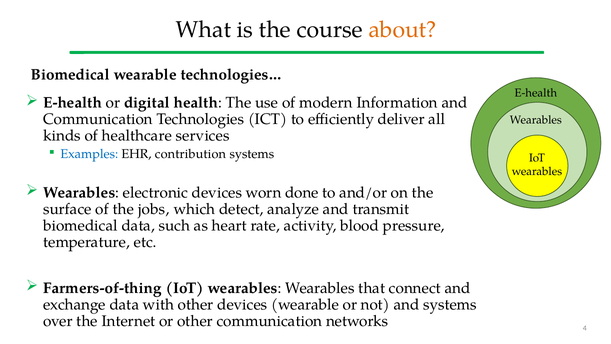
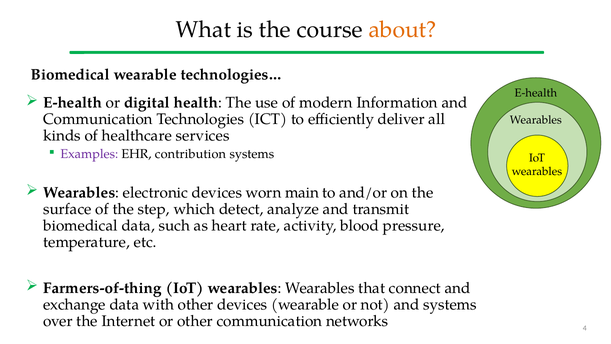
Examples colour: blue -> purple
done: done -> main
jobs: jobs -> step
